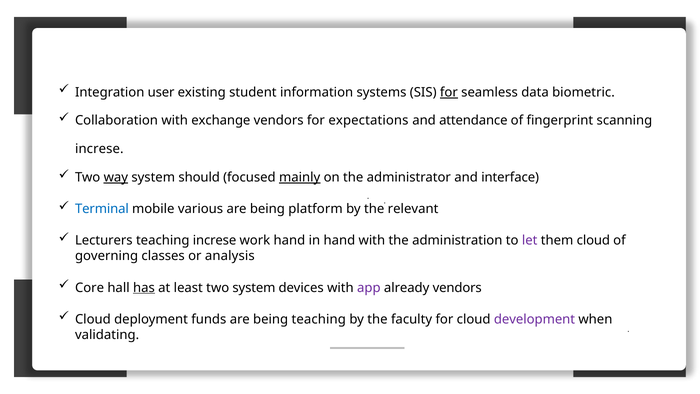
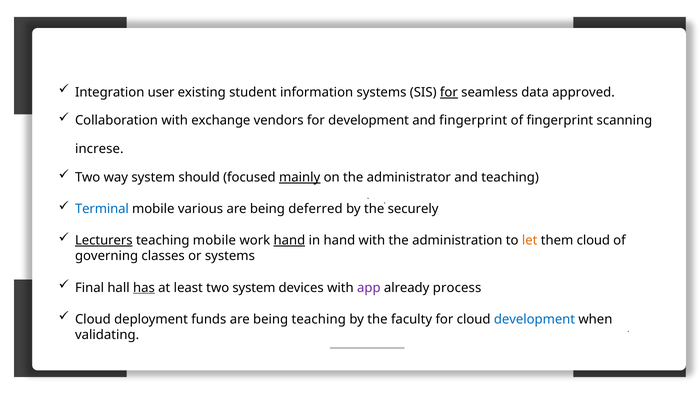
biometric: biometric -> approved
for expectations: expectations -> development
and attendance: attendance -> fingerprint
way underline: present -> none
and interface: interface -> teaching
platform: platform -> deferred
relevant: relevant -> securely
Lecturers underline: none -> present
teaching increse: increse -> mobile
hand at (289, 240) underline: none -> present
let colour: purple -> orange
or analysis: analysis -> systems
Core: Core -> Final
already vendors: vendors -> process
development at (534, 319) colour: purple -> blue
